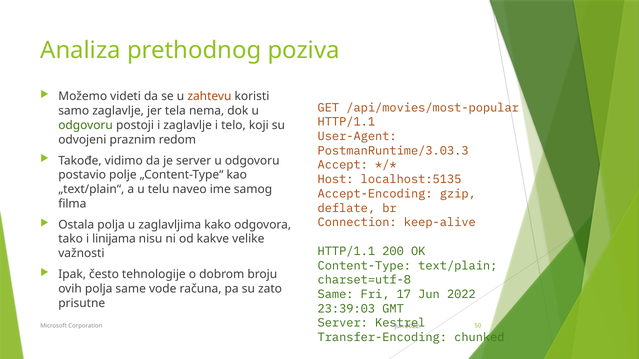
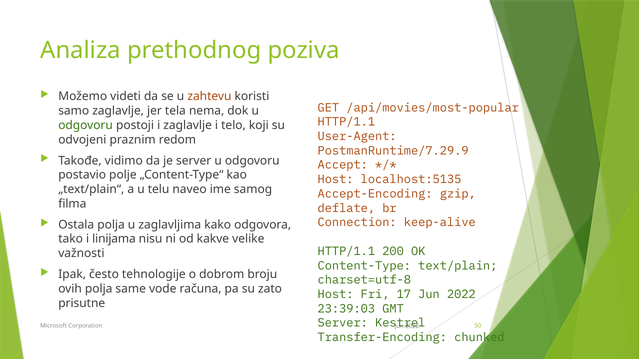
PostmanRuntime/3.03.3: PostmanRuntime/3.03.3 -> PostmanRuntime/7.29.9
Same at (336, 295): Same -> Host
